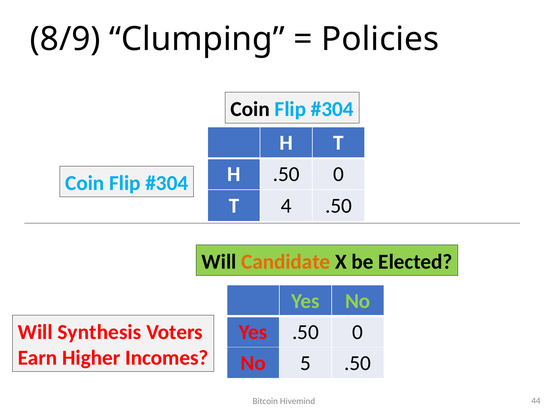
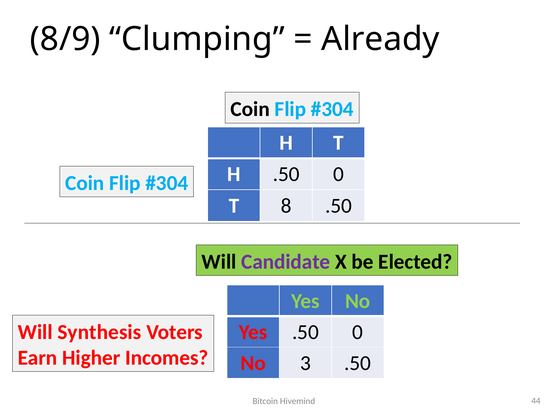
Policies: Policies -> Already
4: 4 -> 8
Candidate colour: orange -> purple
5: 5 -> 3
